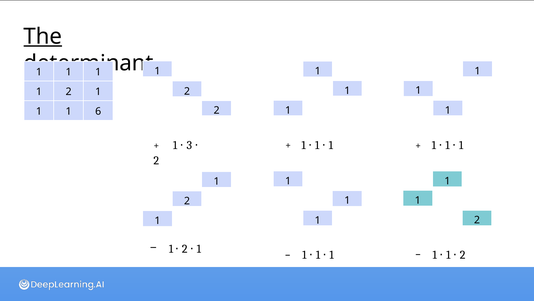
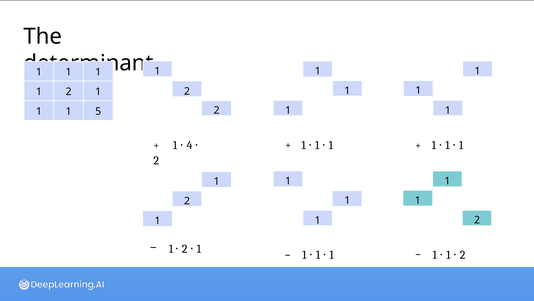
The underline: present -> none
6: 6 -> 5
3: 3 -> 4
